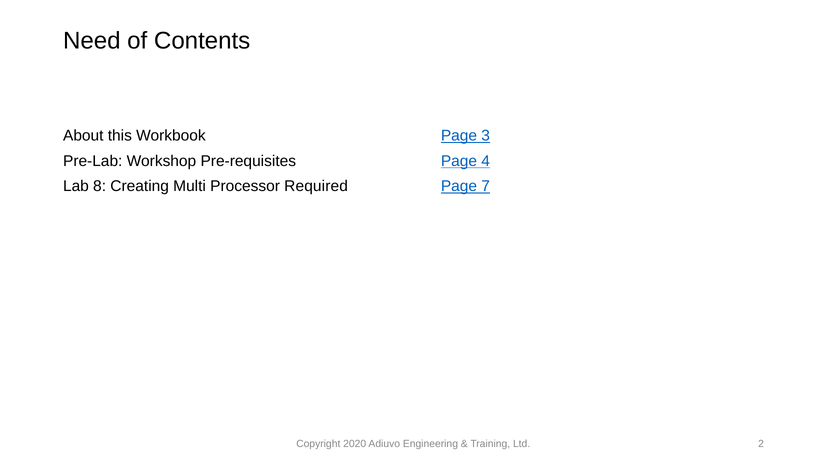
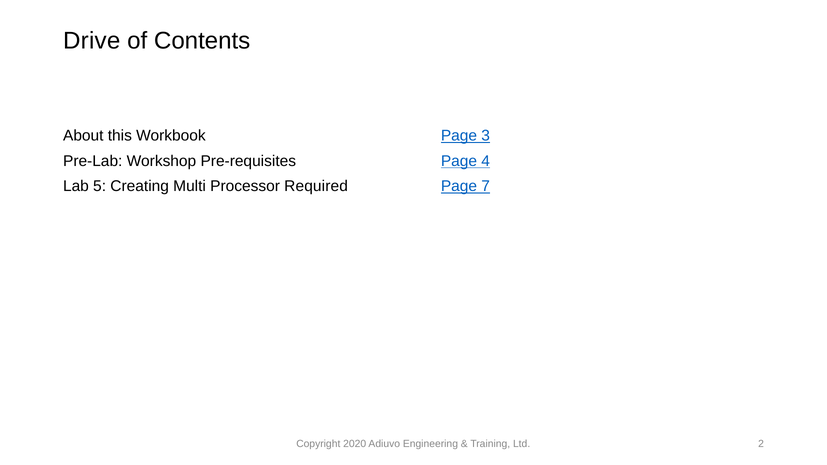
Need: Need -> Drive
8: 8 -> 5
